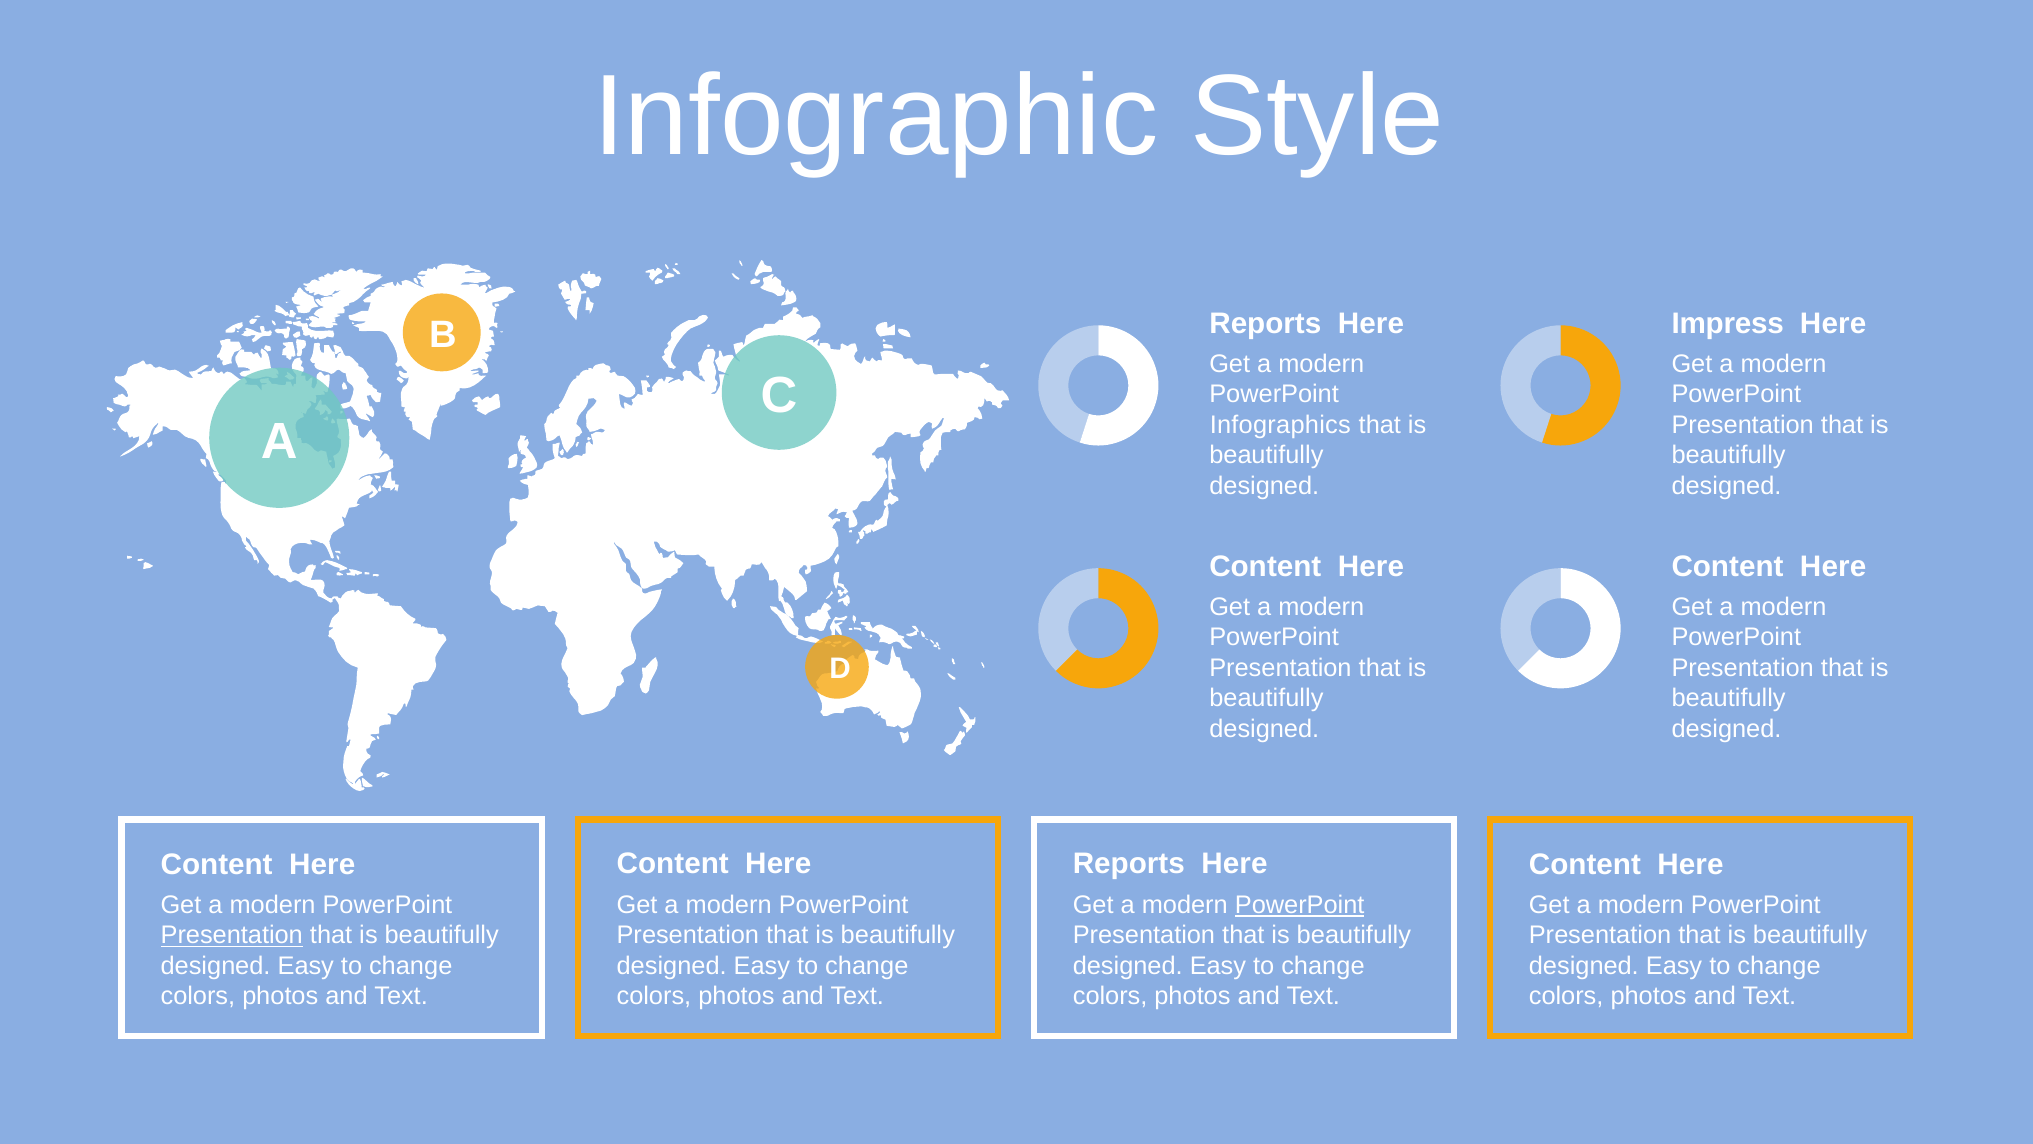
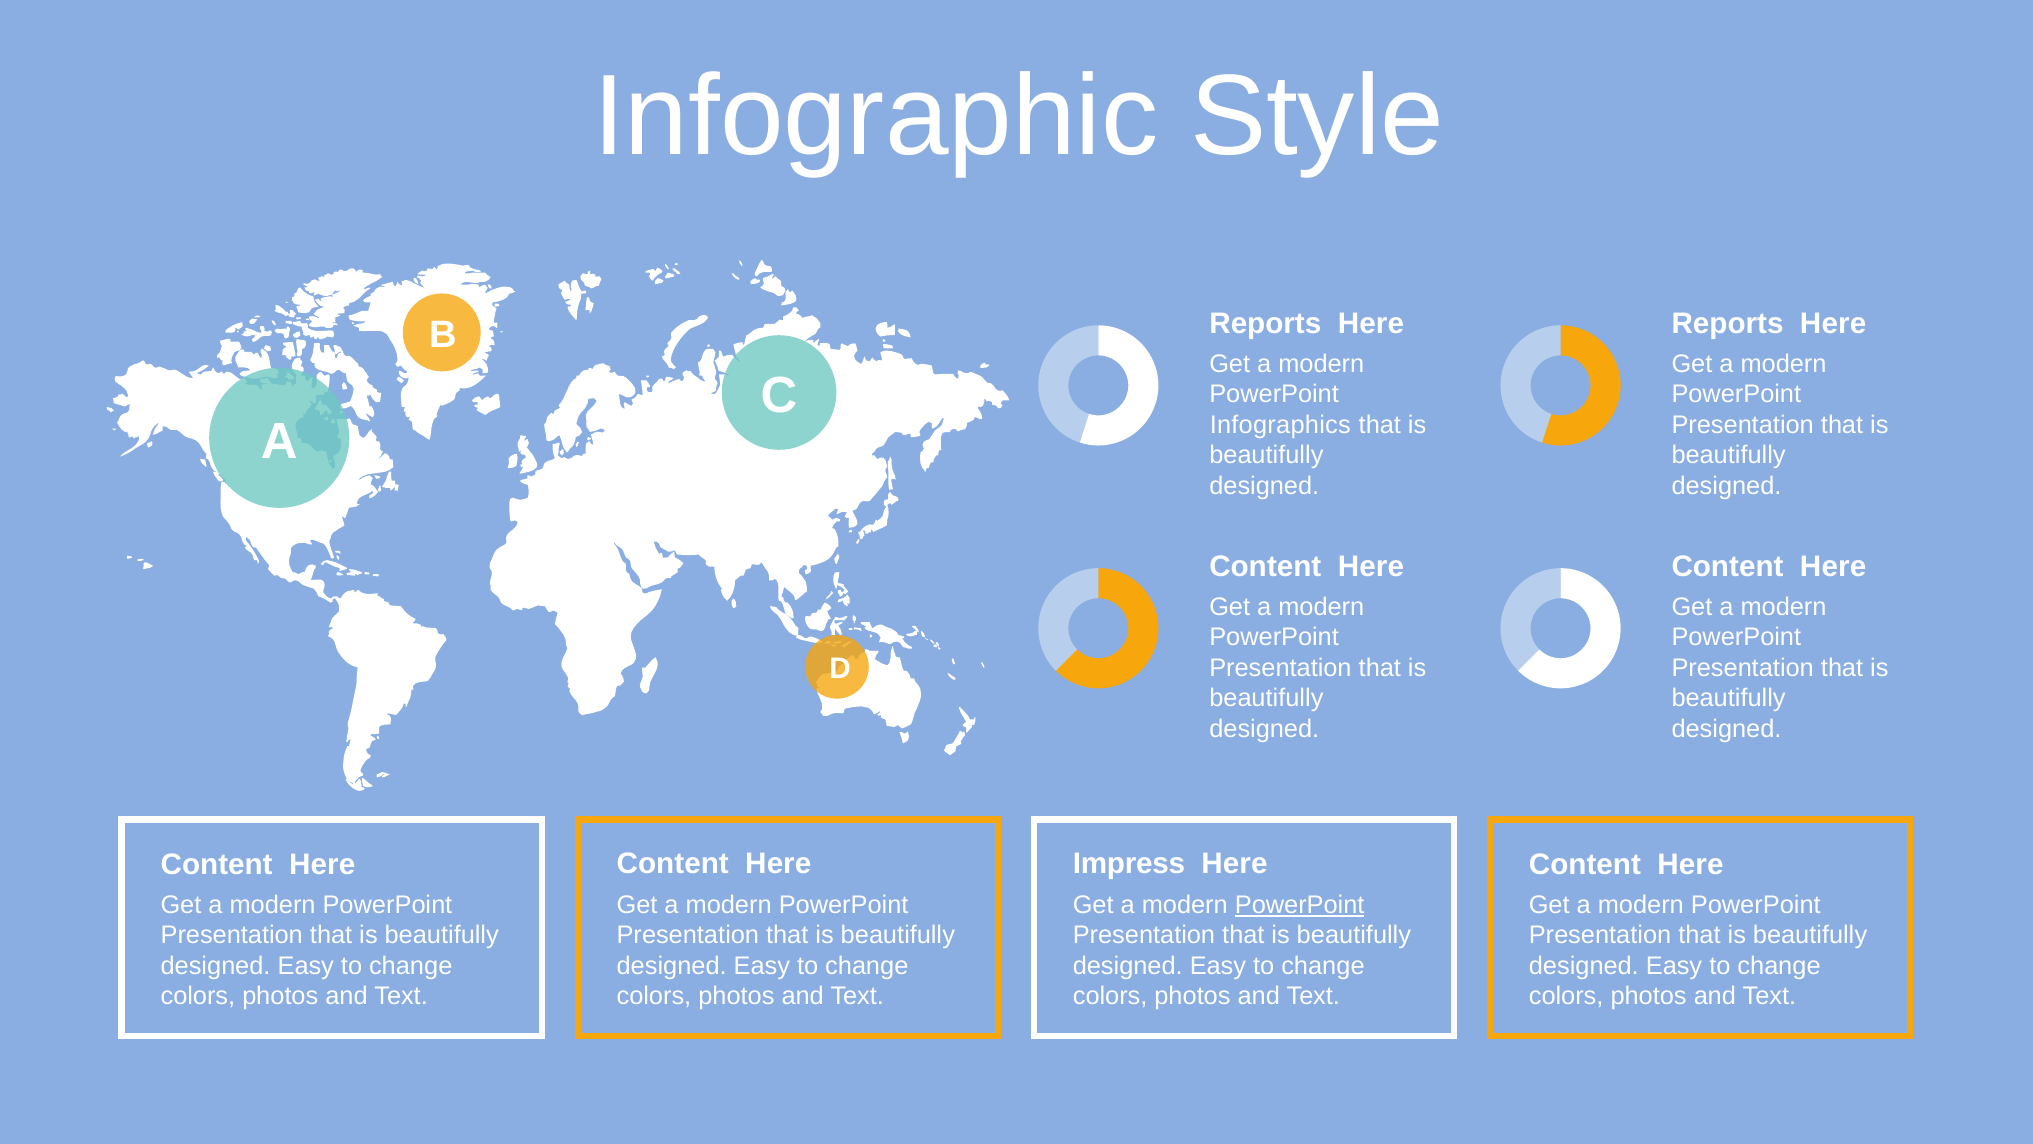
Impress at (1728, 323): Impress -> Reports
Reports at (1129, 864): Reports -> Impress
Presentation at (232, 935) underline: present -> none
